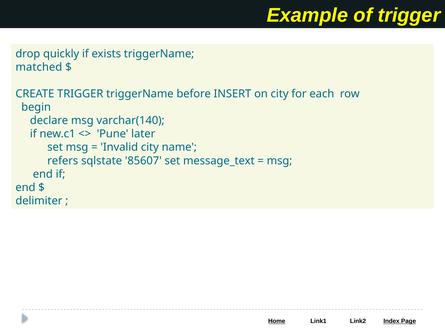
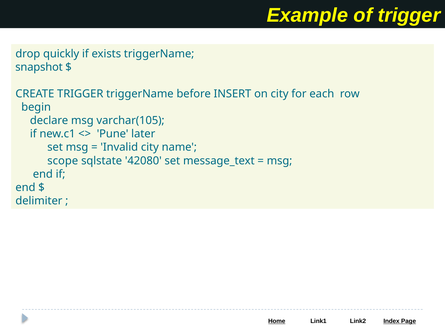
matched: matched -> snapshot
varchar(140: varchar(140 -> varchar(105
refers: refers -> scope
85607: 85607 -> 42080
